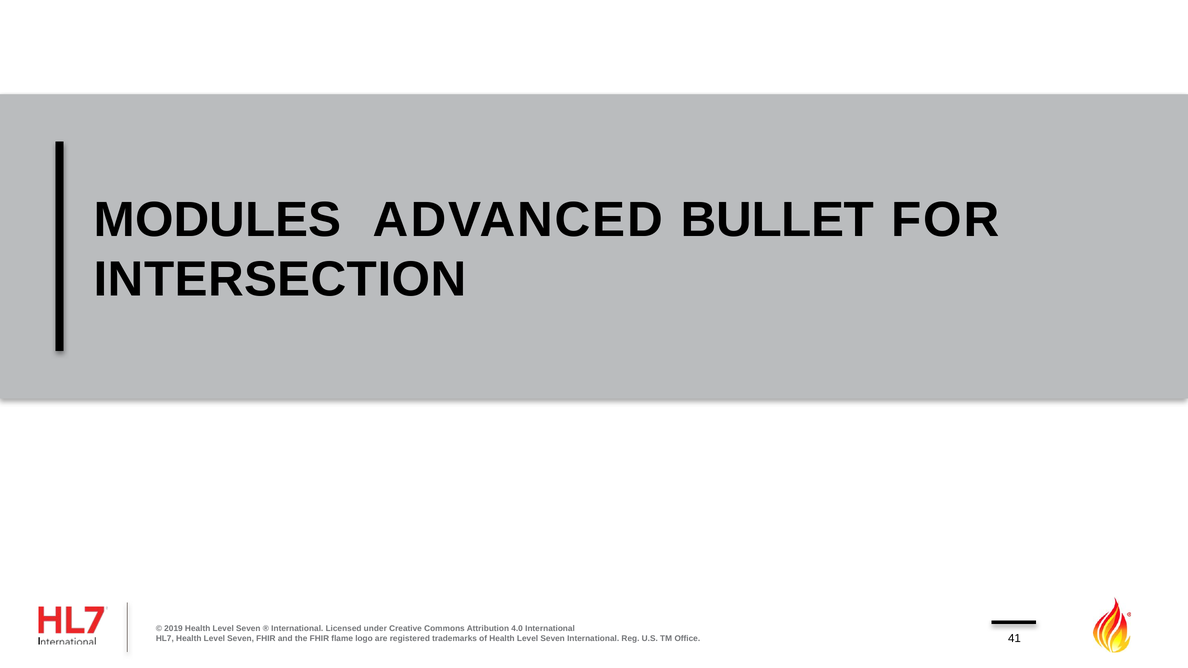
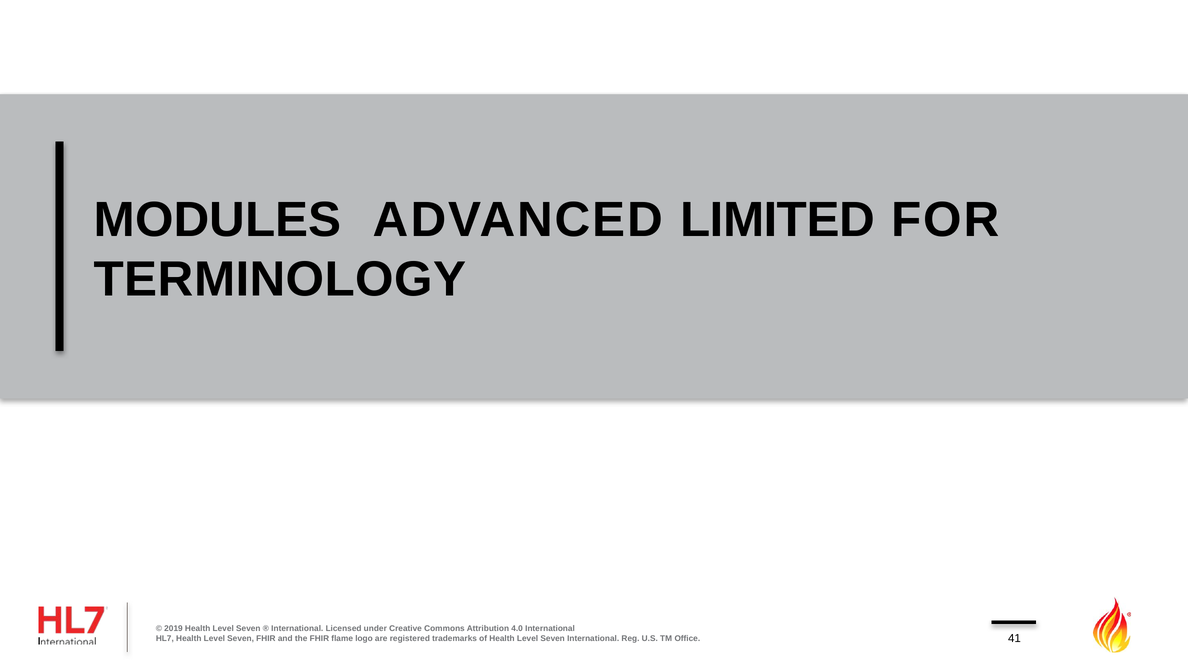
BULLET: BULLET -> LIMITED
INTERSECTION: INTERSECTION -> TERMINOLOGY
